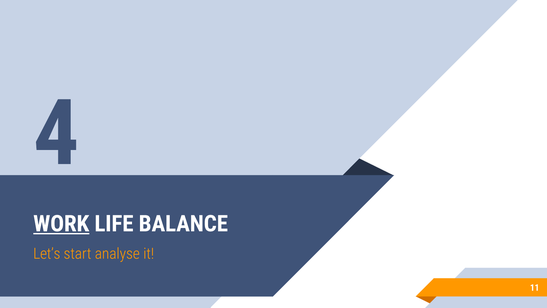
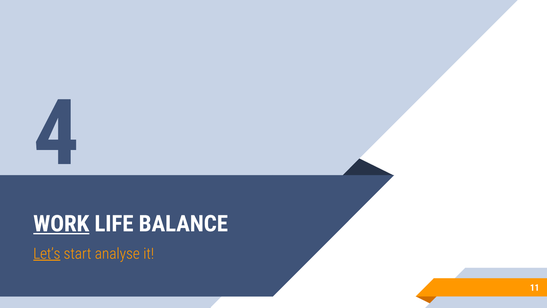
Let’s underline: none -> present
